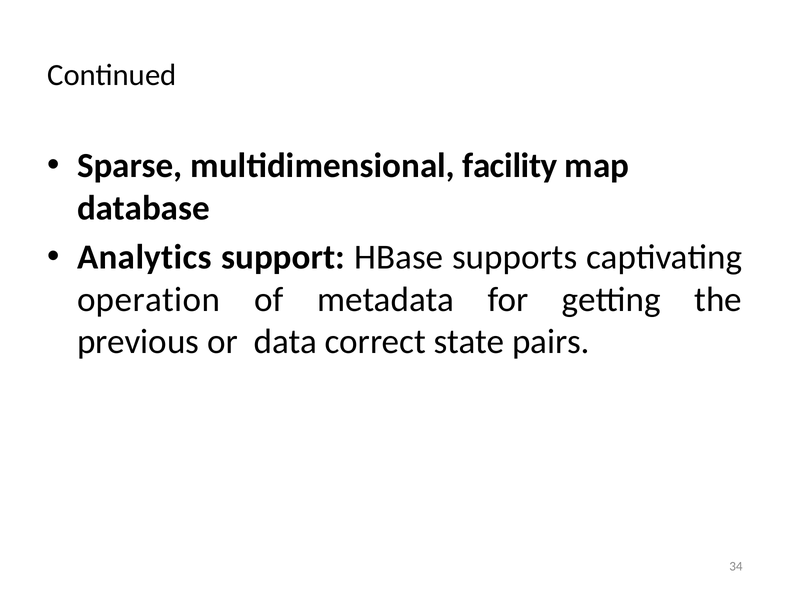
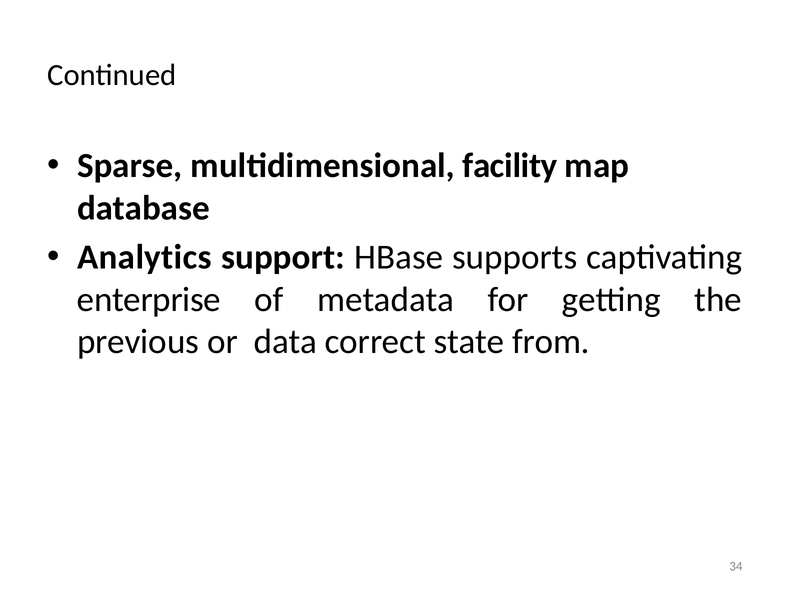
operation: operation -> enterprise
pairs: pairs -> from
